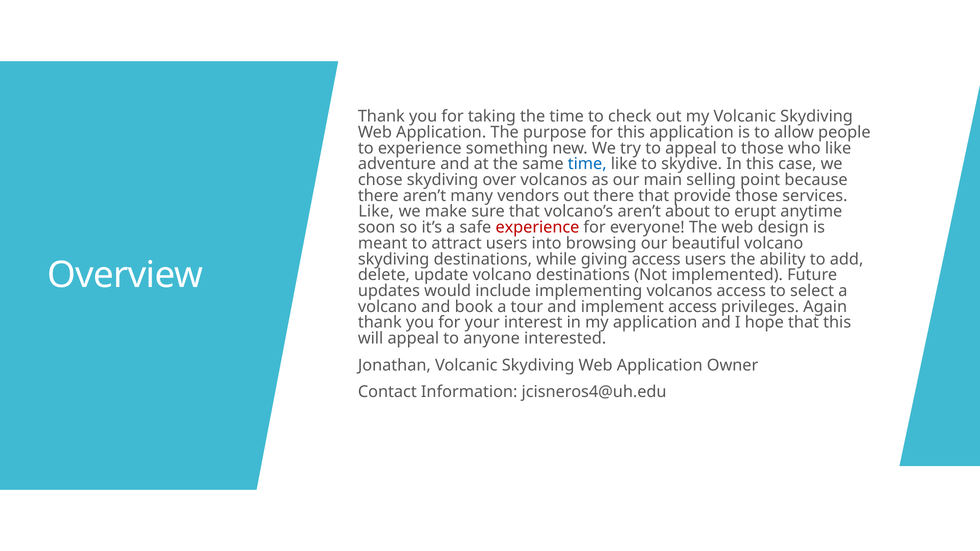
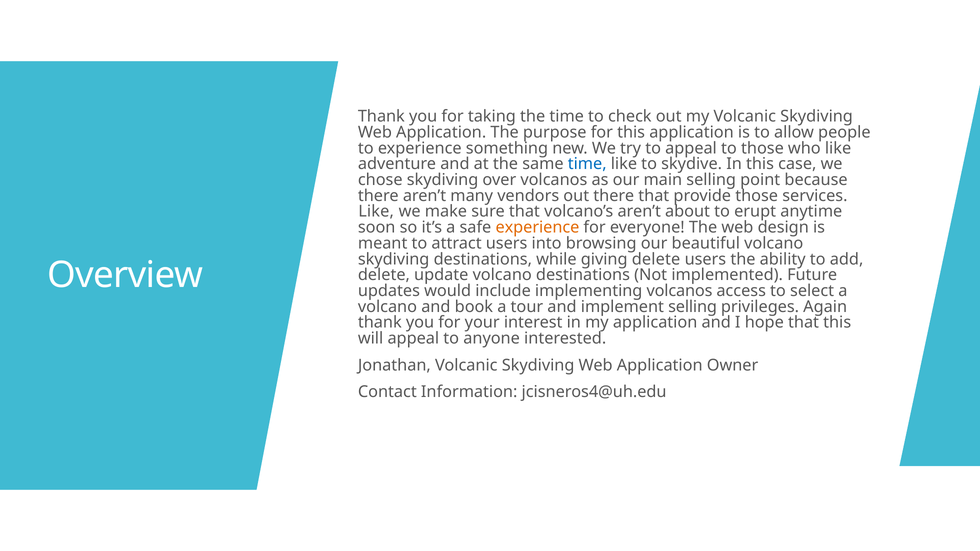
experience at (537, 228) colour: red -> orange
giving access: access -> delete
implement access: access -> selling
